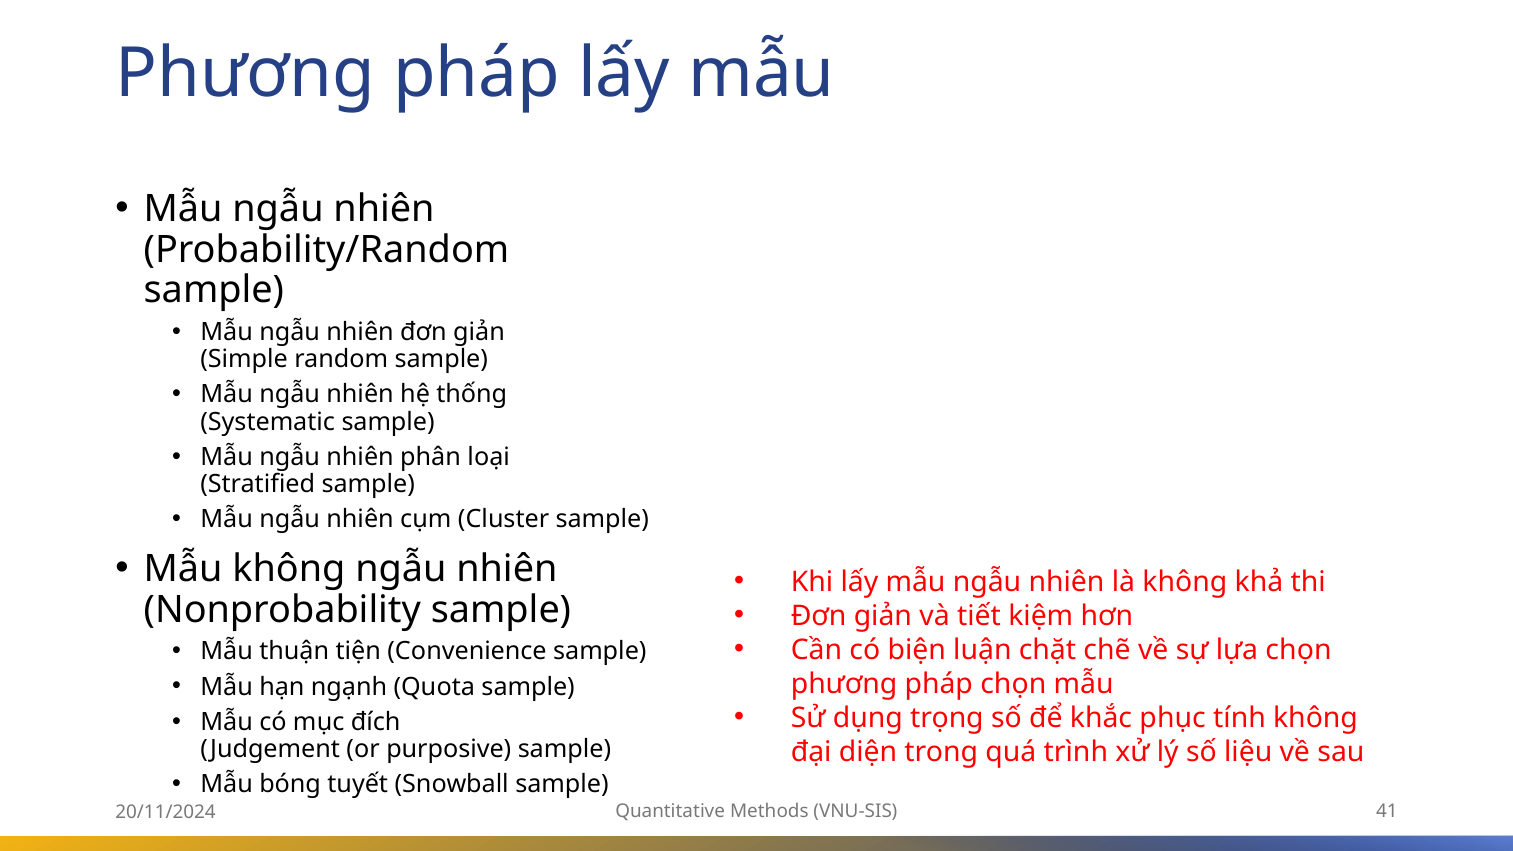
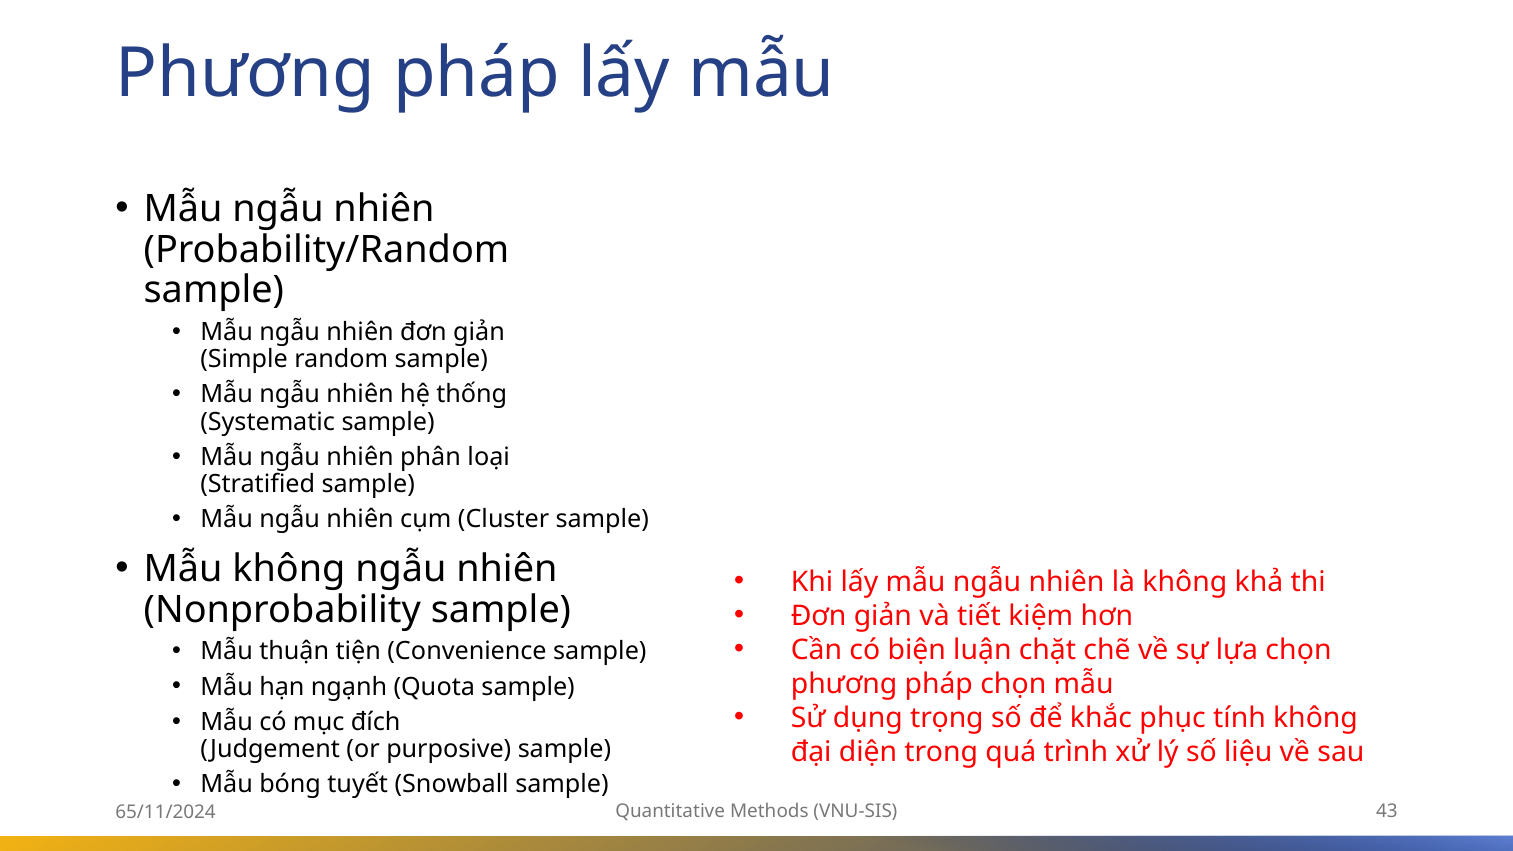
41: 41 -> 43
20/11/2024: 20/11/2024 -> 65/11/2024
